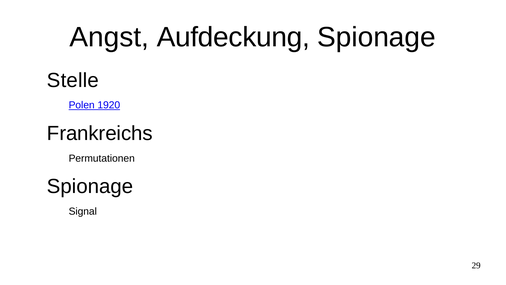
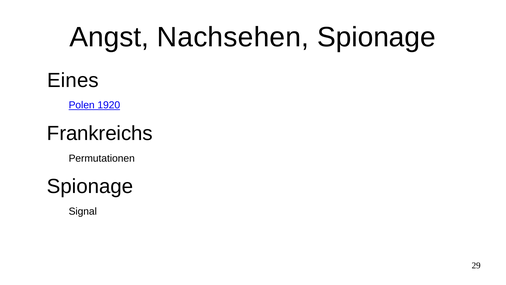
Aufdeckung: Aufdeckung -> Nachsehen
Stelle: Stelle -> Eines
